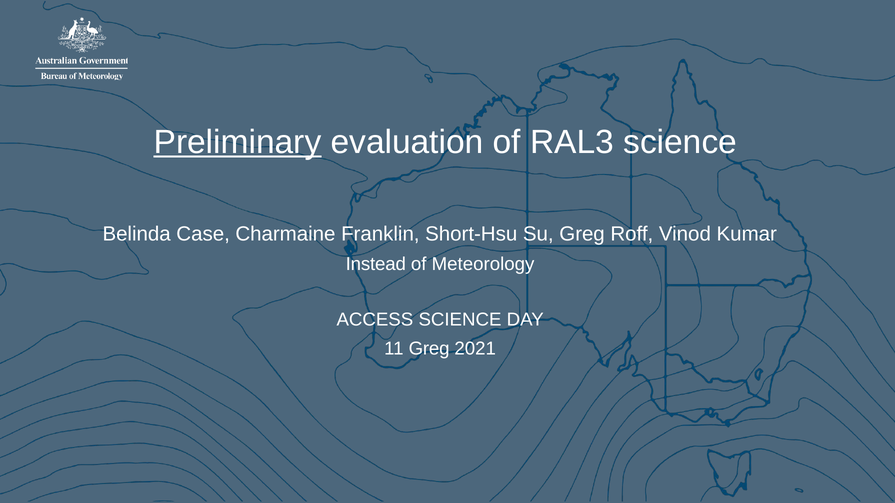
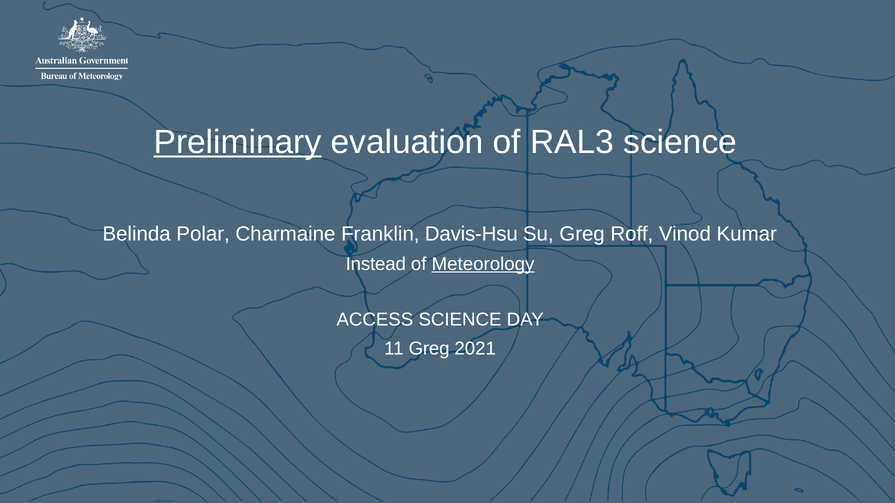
Case: Case -> Polar
Short-Hsu: Short-Hsu -> Davis-Hsu
Meteorology underline: none -> present
